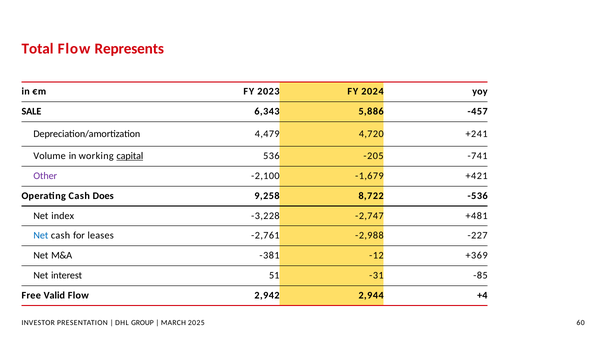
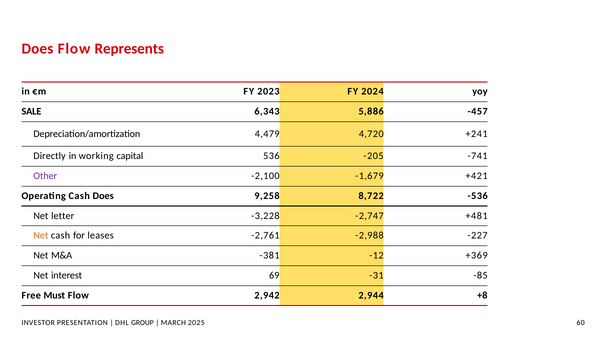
Total at (38, 49): Total -> Does
Volume: Volume -> Directly
capital underline: present -> none
index: index -> letter
Net at (41, 236) colour: blue -> orange
51: 51 -> 69
Valid: Valid -> Must
+4: +4 -> +8
